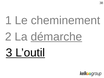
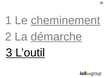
cheminement underline: none -> present
